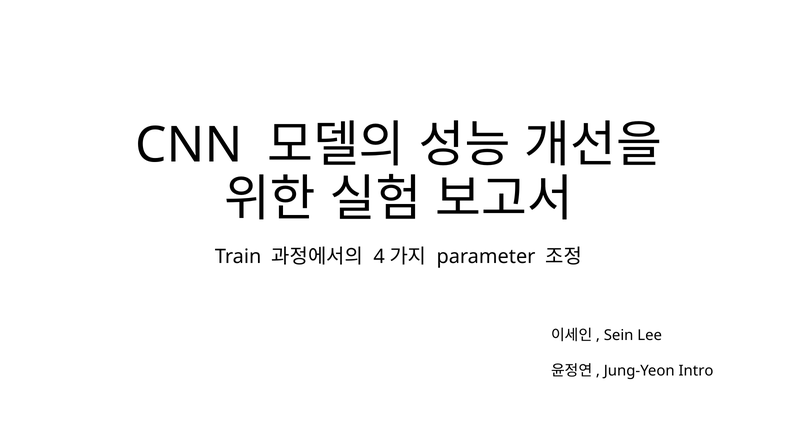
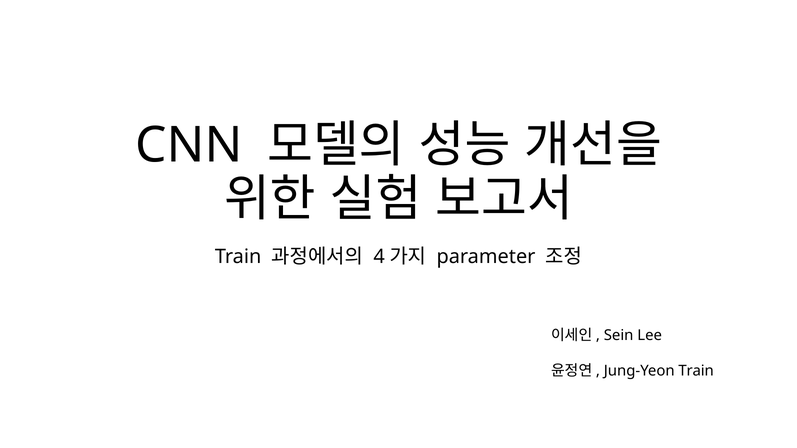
Jung-Yeon Intro: Intro -> Train
